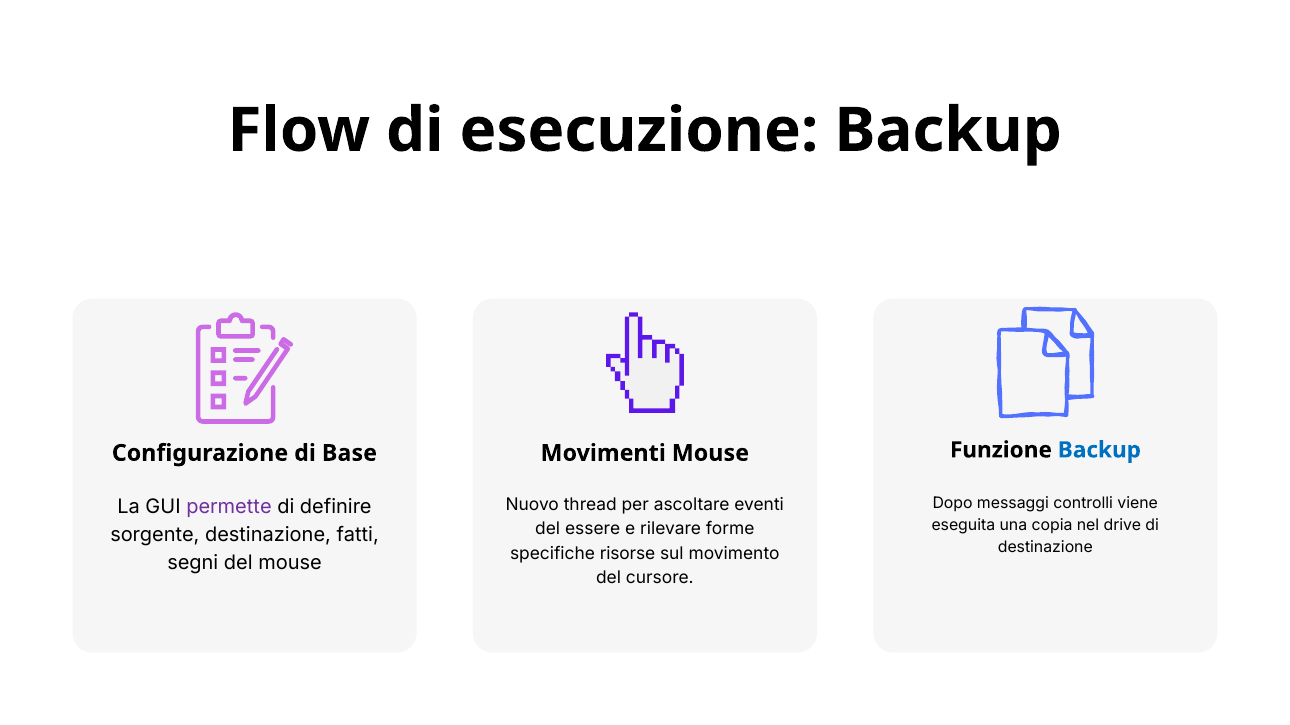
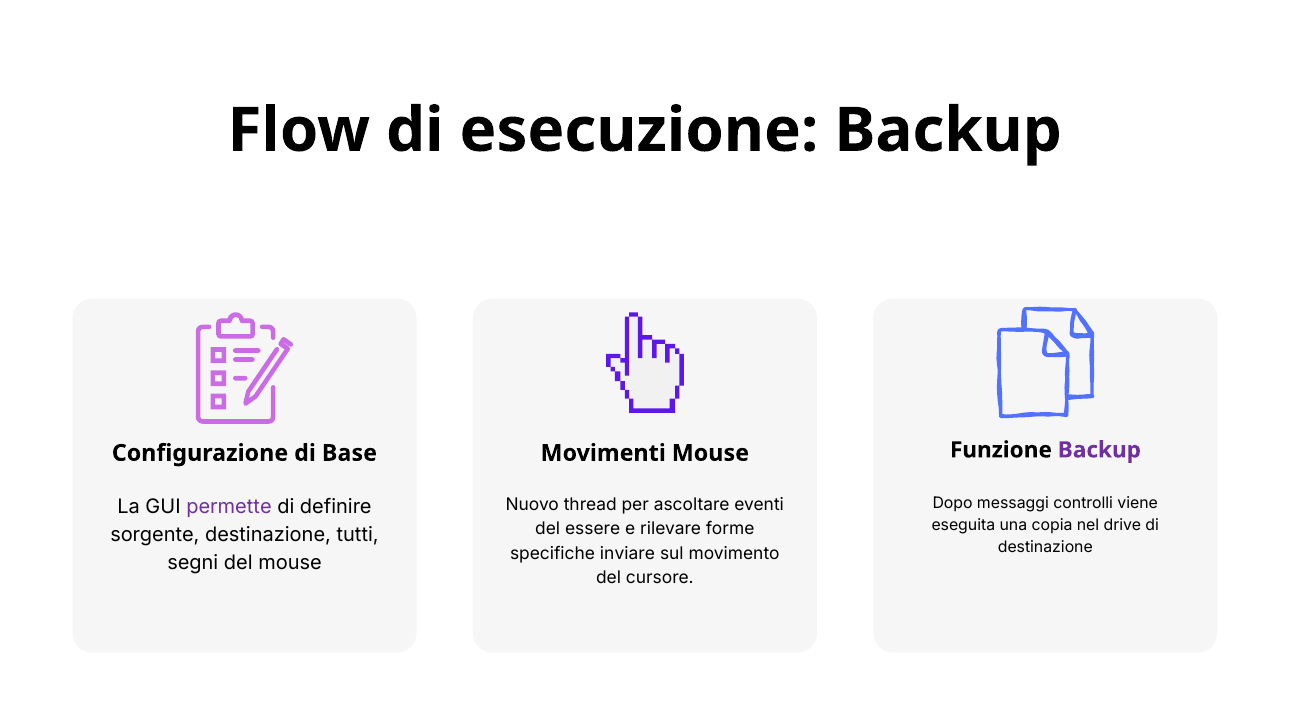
Backup at (1099, 450) colour: blue -> purple
fatti: fatti -> tutti
risorse: risorse -> inviare
